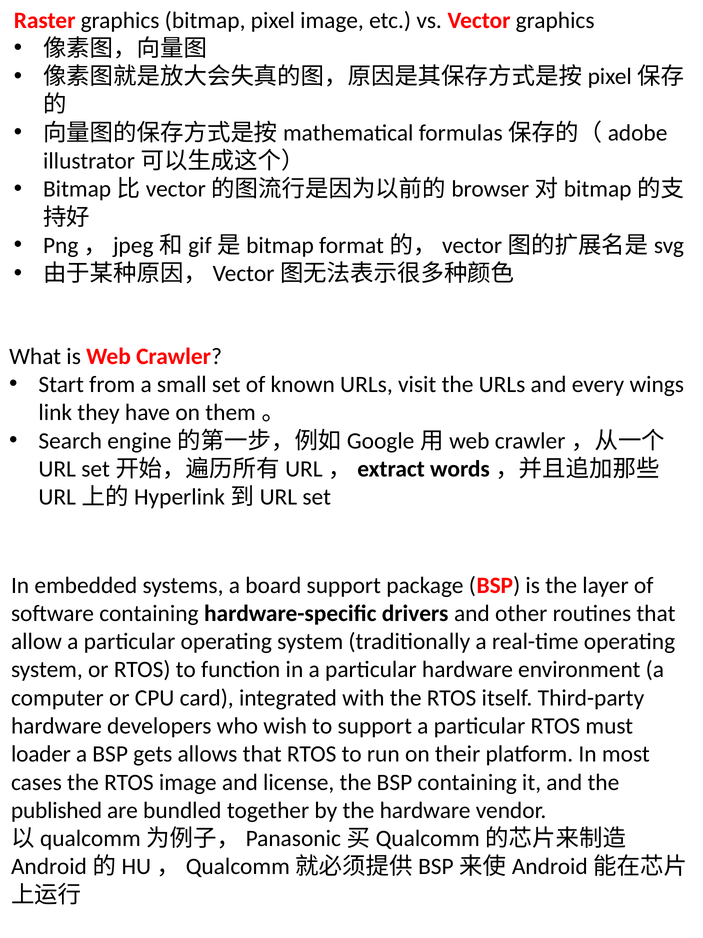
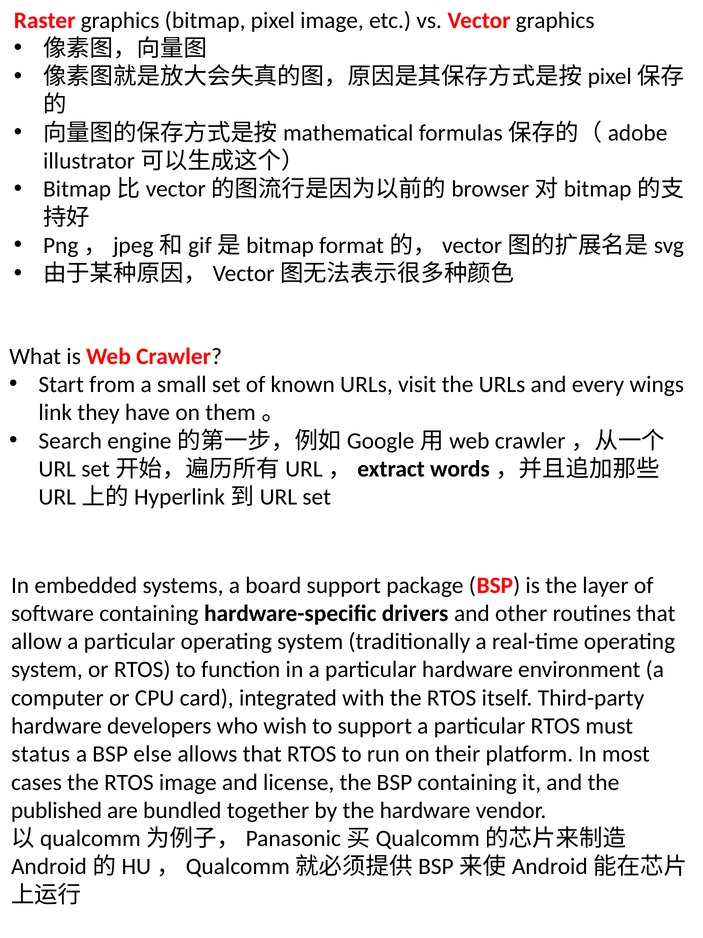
loader: loader -> status
gets: gets -> else
